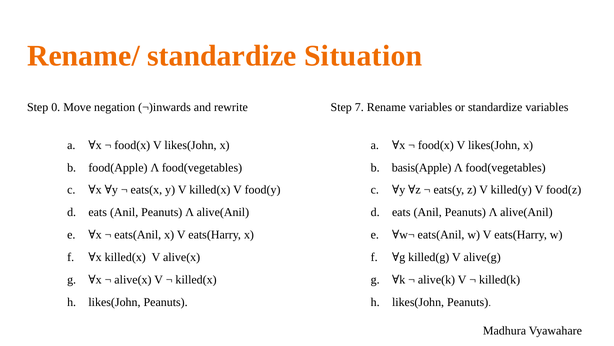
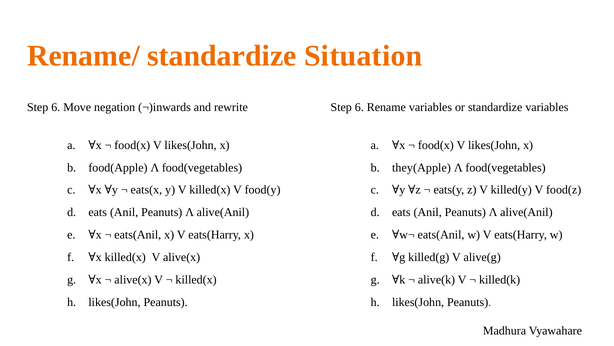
0 at (56, 107): 0 -> 6
7 at (359, 107): 7 -> 6
basis(Apple: basis(Apple -> they(Apple
